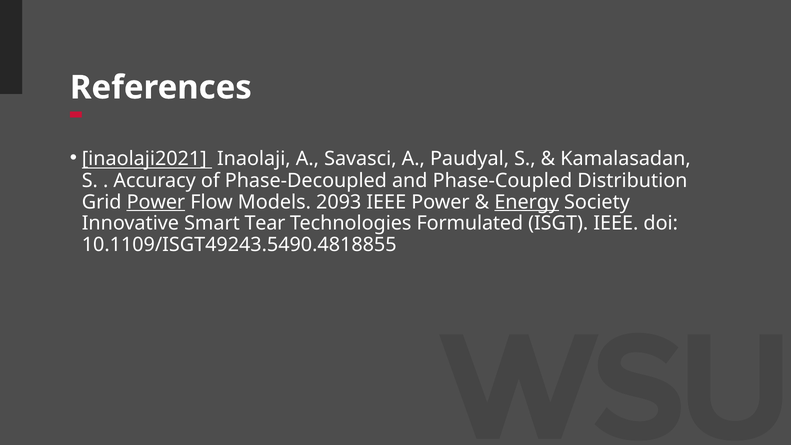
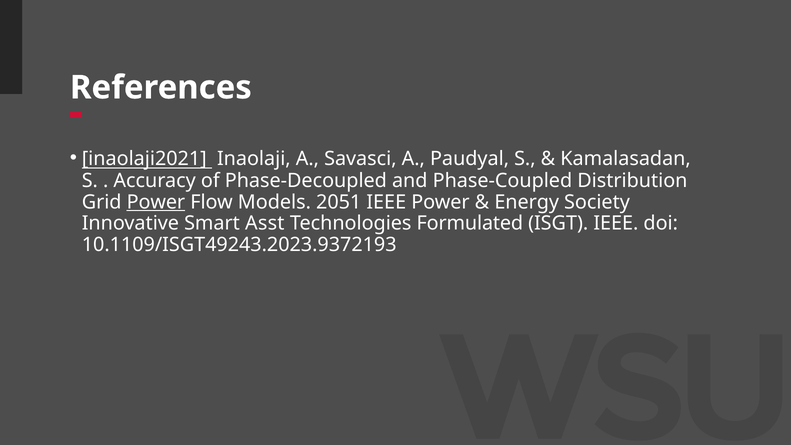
2093: 2093 -> 2051
Energy underline: present -> none
Tear: Tear -> Asst
10.1109/ISGT49243.5490.4818855: 10.1109/ISGT49243.5490.4818855 -> 10.1109/ISGT49243.2023.9372193
